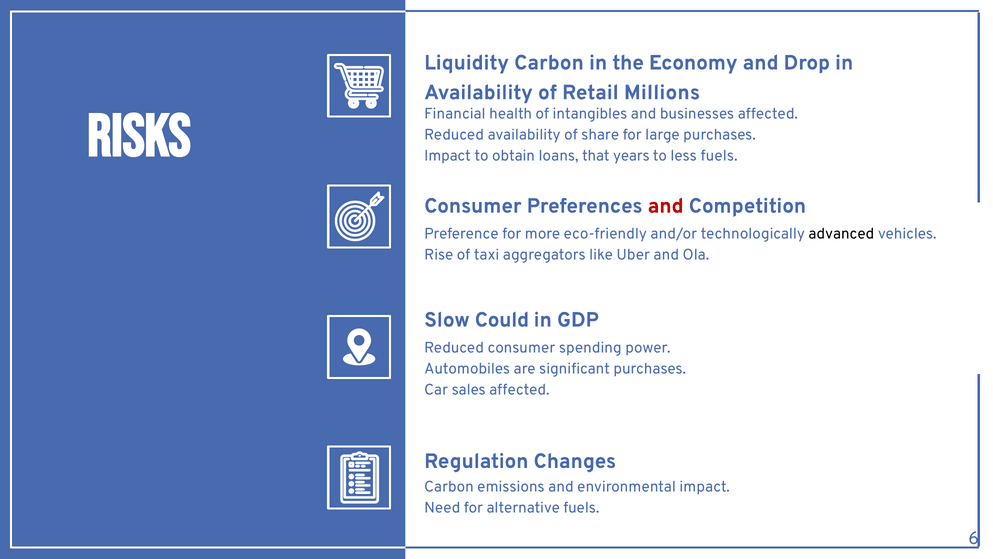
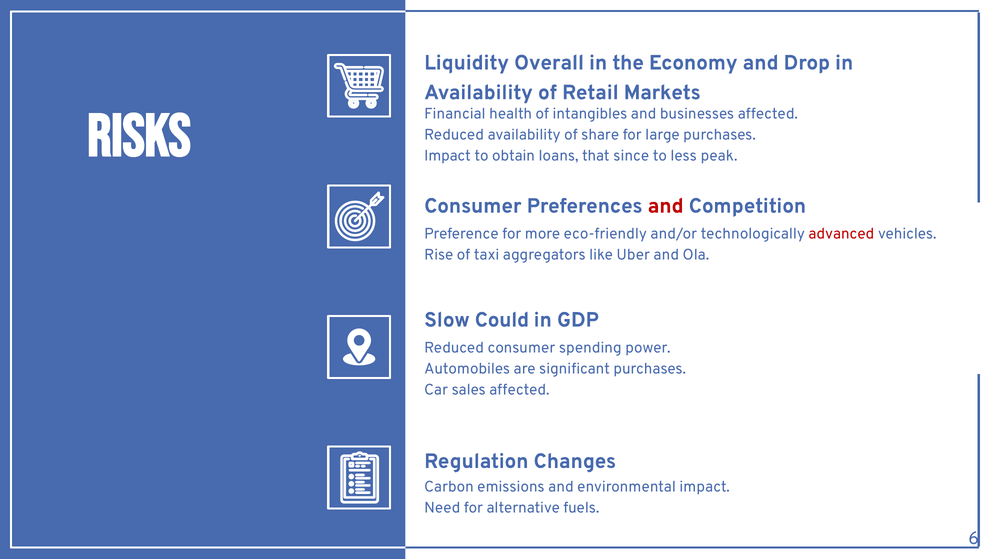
Liquidity Carbon: Carbon -> Overall
Millions: Millions -> Markets
years: years -> since
less fuels: fuels -> peak
advanced colour: black -> red
